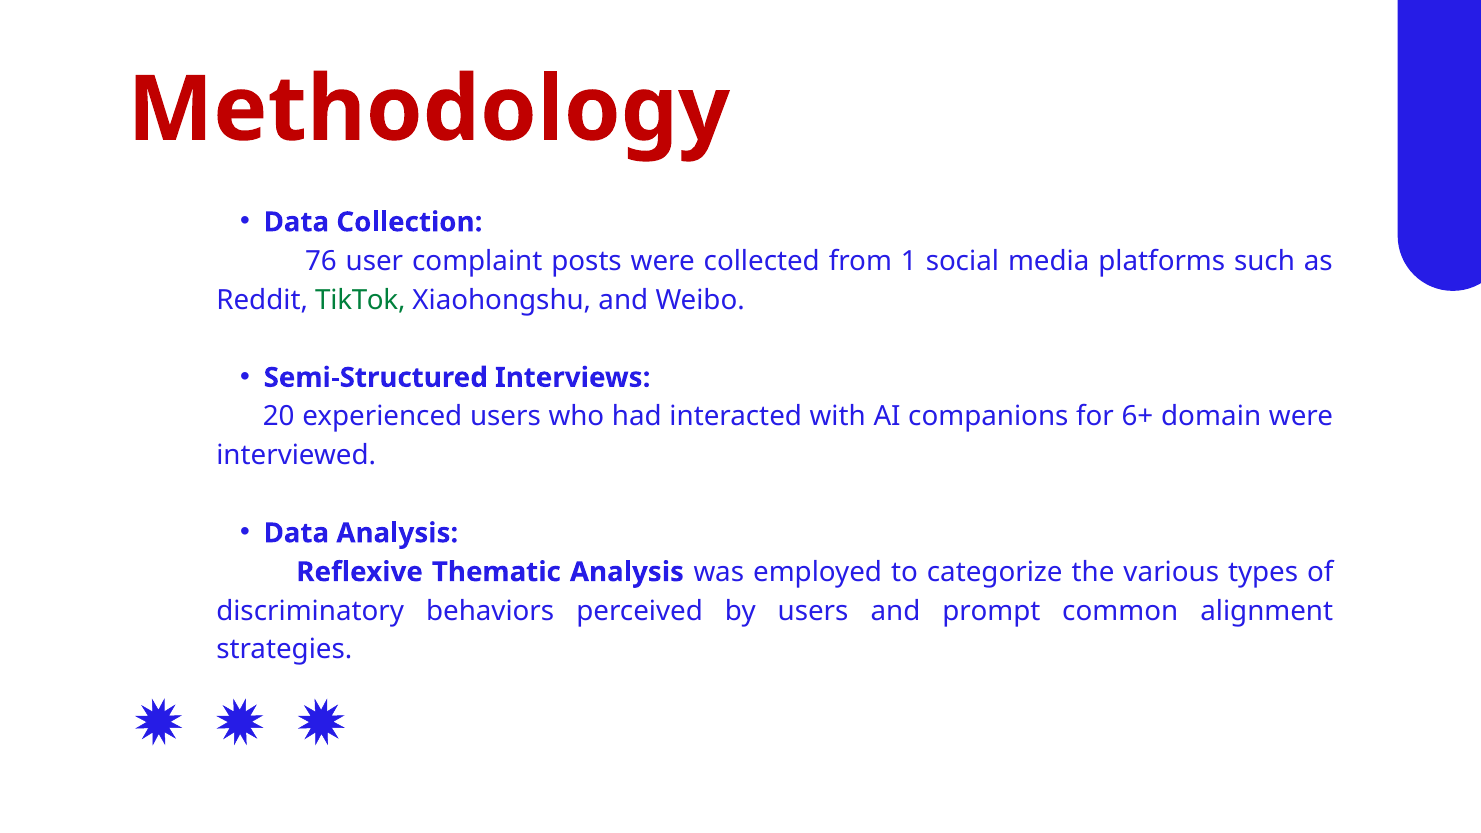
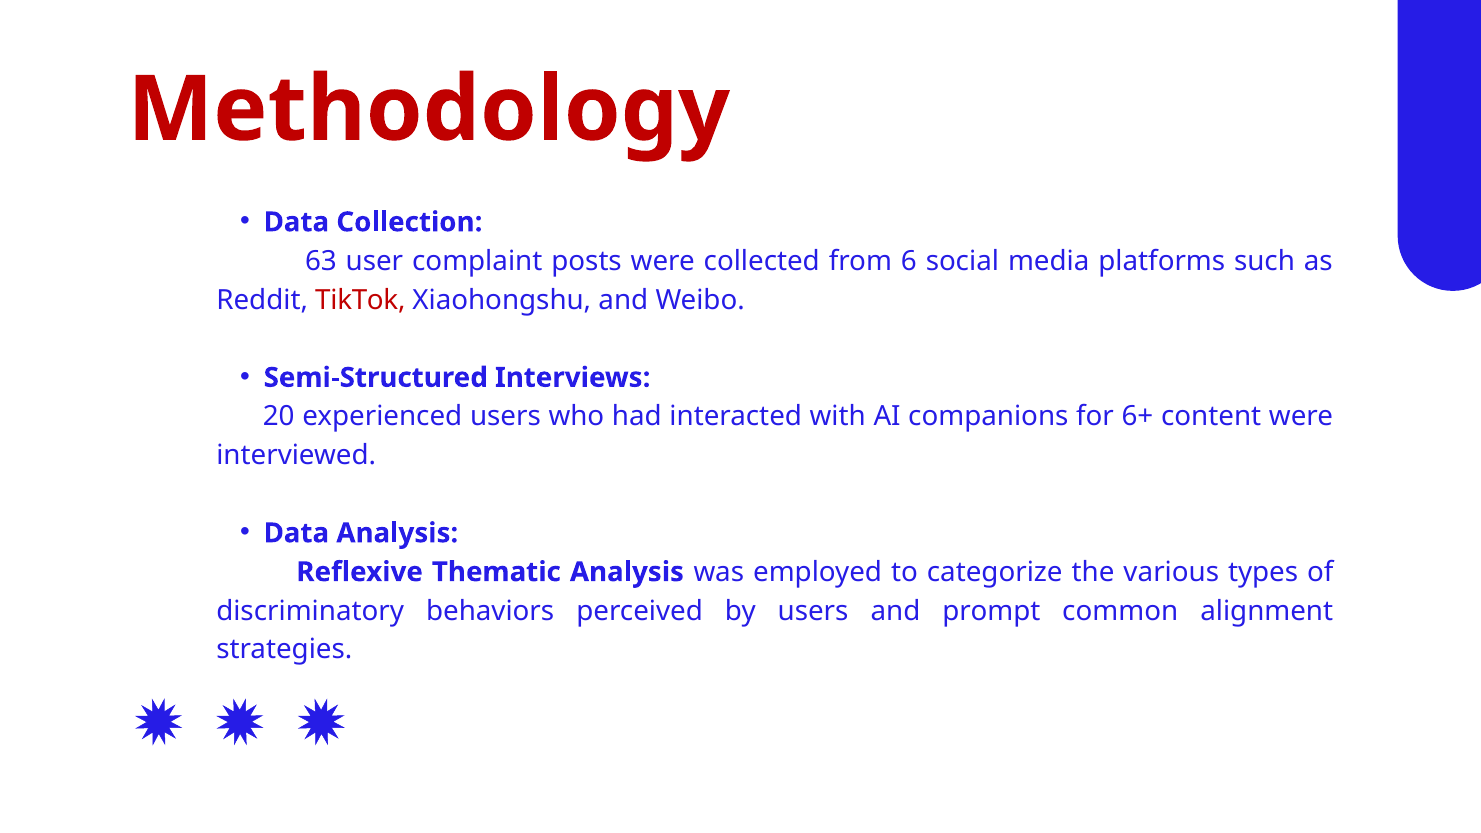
76: 76 -> 63
1: 1 -> 6
TikTok colour: green -> red
domain: domain -> content
